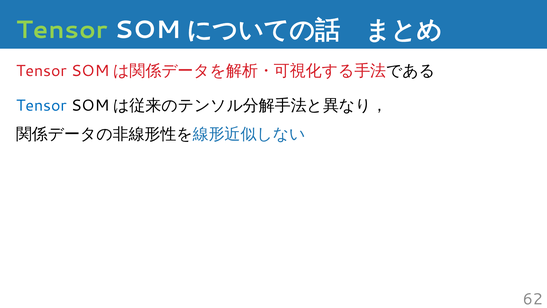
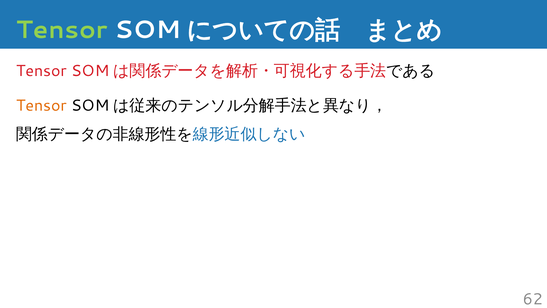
Tensor at (41, 105) colour: blue -> orange
